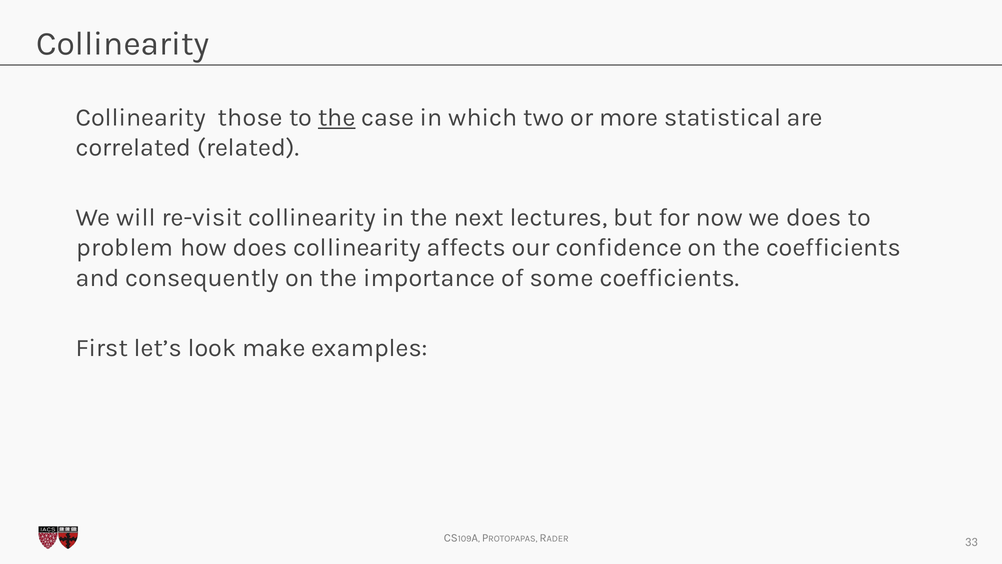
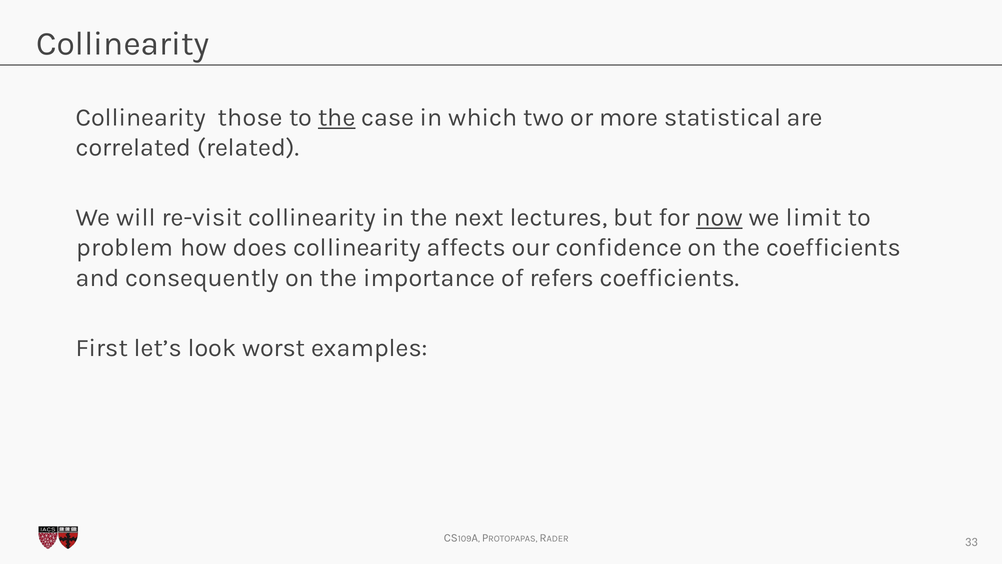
now underline: none -> present
we does: does -> limit
some: some -> refers
make: make -> worst
